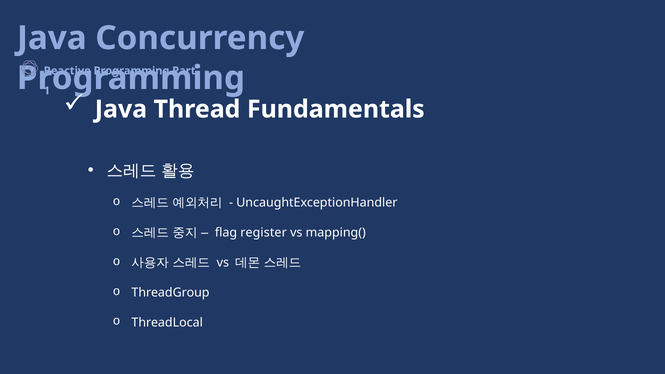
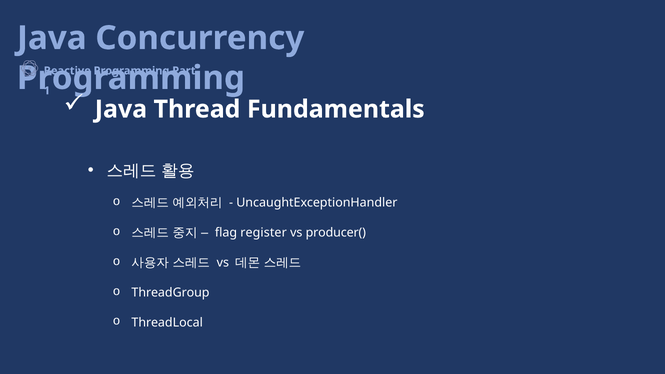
mapping(: mapping( -> producer(
